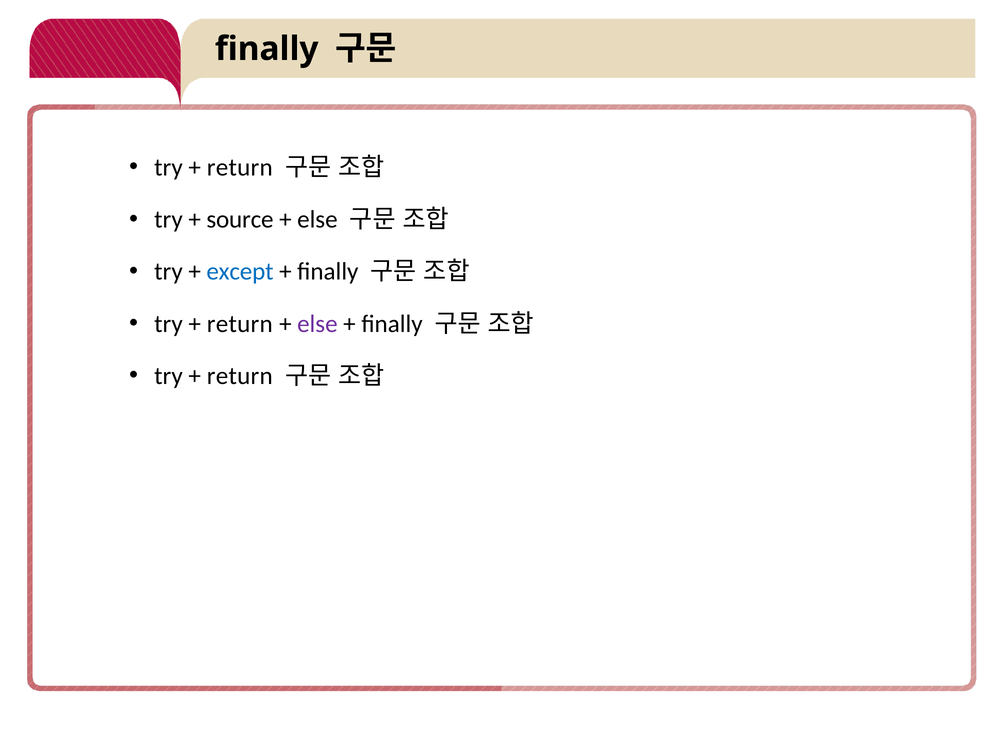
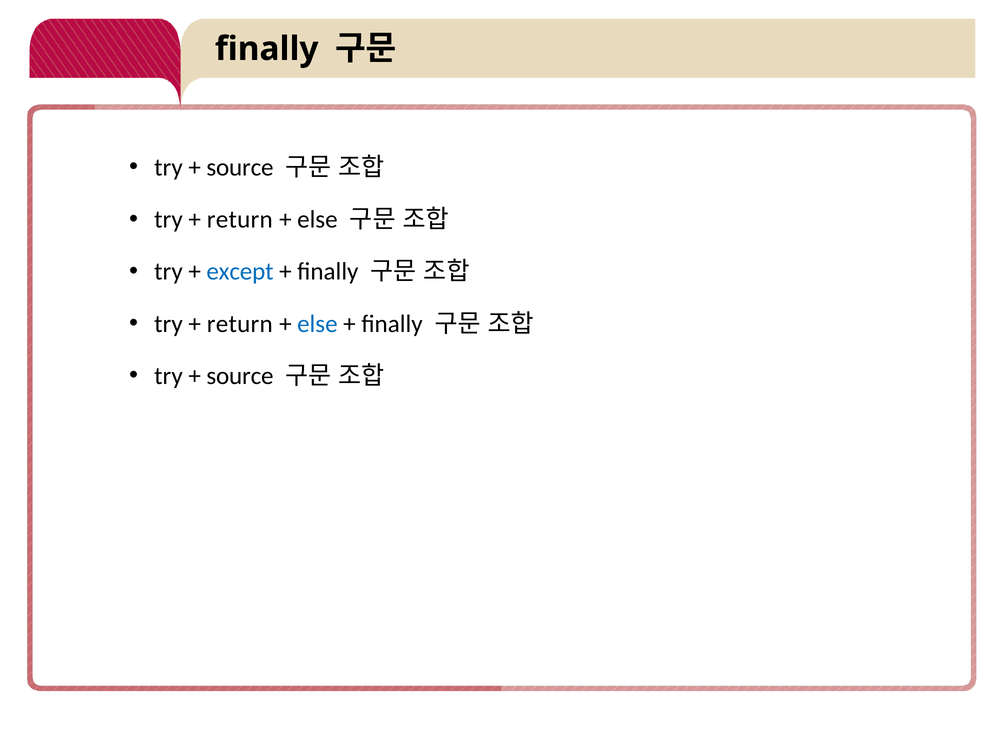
return at (240, 168): return -> source
source at (240, 220): source -> return
else at (317, 324) colour: purple -> blue
return at (240, 376): return -> source
